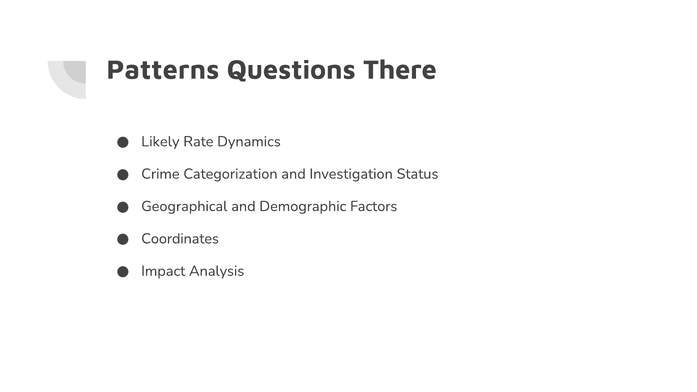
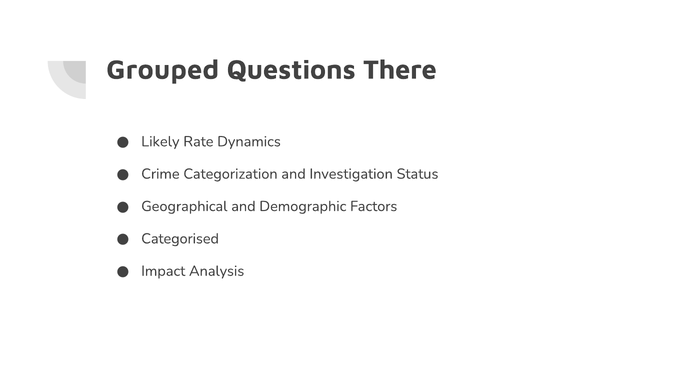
Patterns: Patterns -> Grouped
Coordinates: Coordinates -> Categorised
